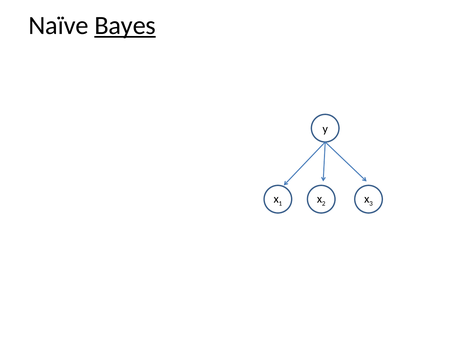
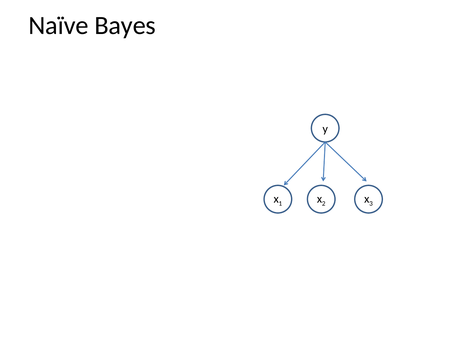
Bayes underline: present -> none
